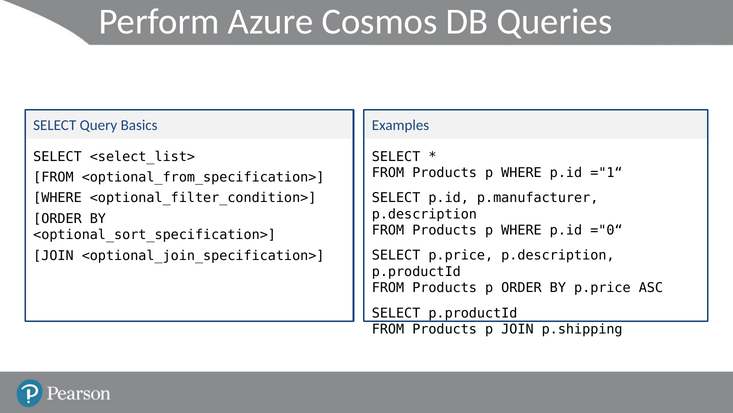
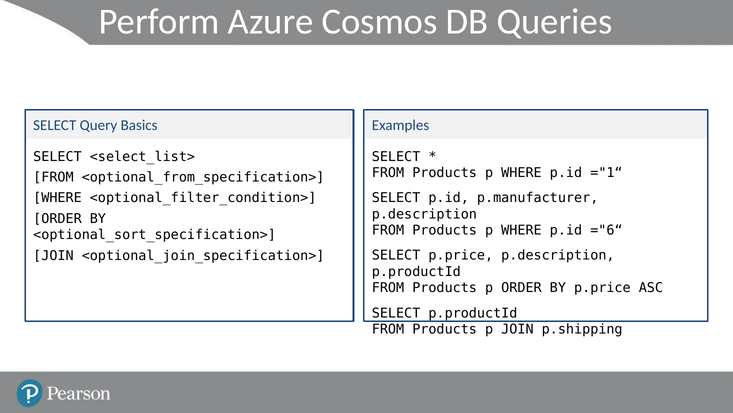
="0“: ="0“ -> ="6“
